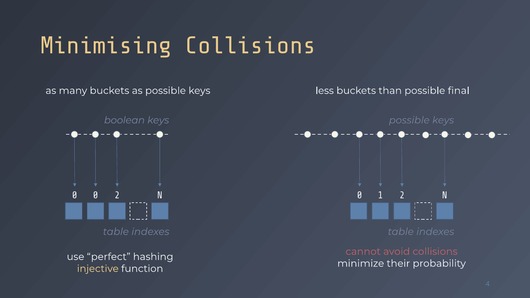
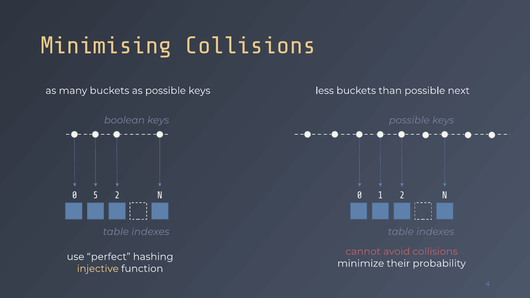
final: final -> next
0 0: 0 -> 5
